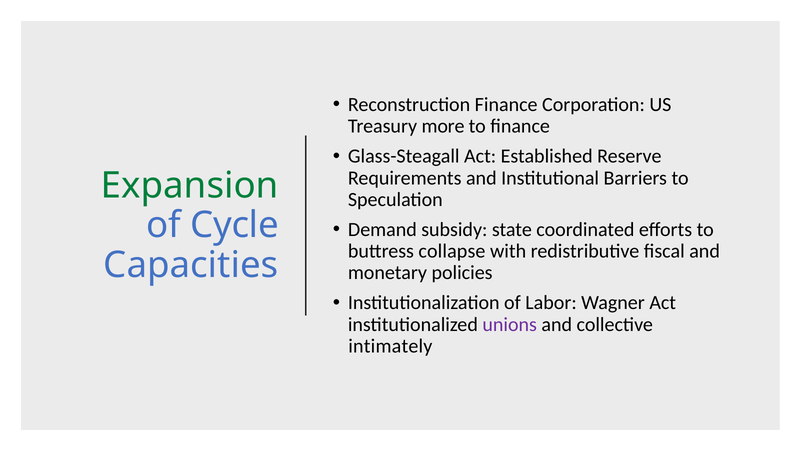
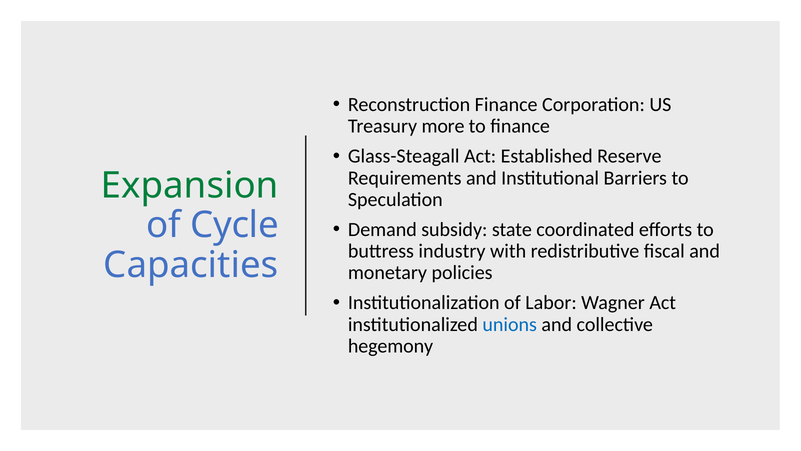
collapse: collapse -> industry
unions colour: purple -> blue
intimately: intimately -> hegemony
